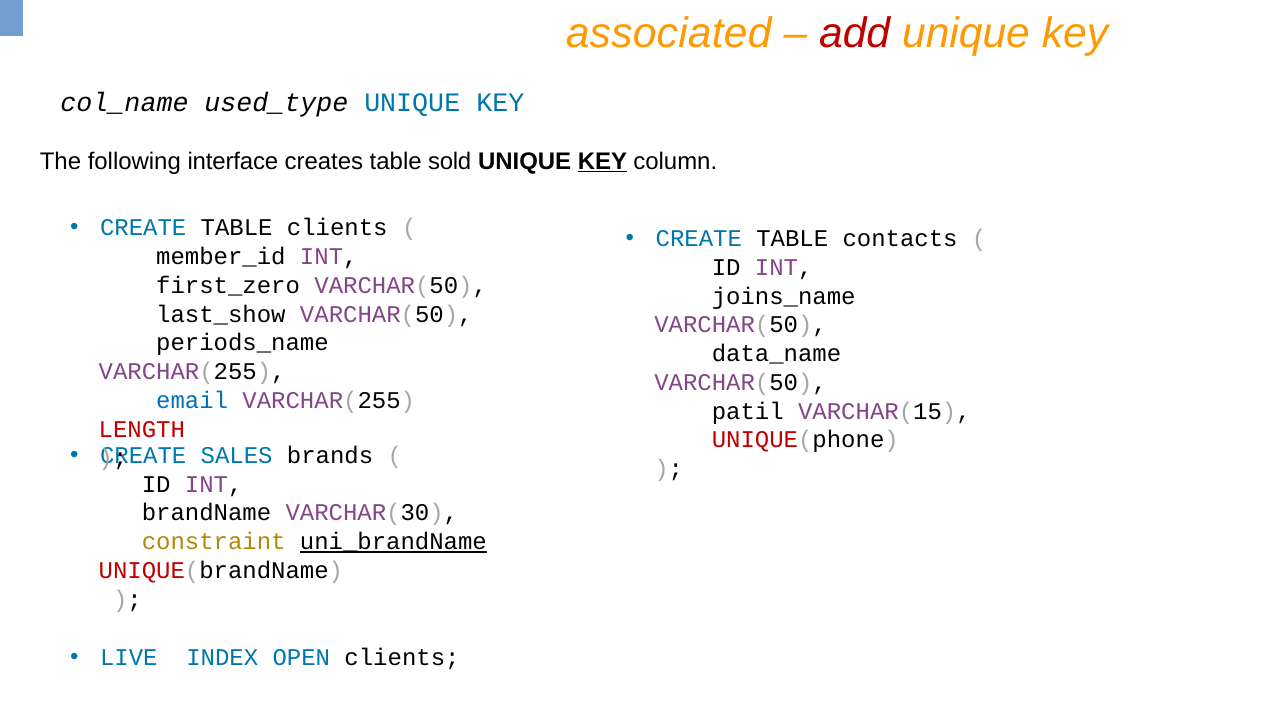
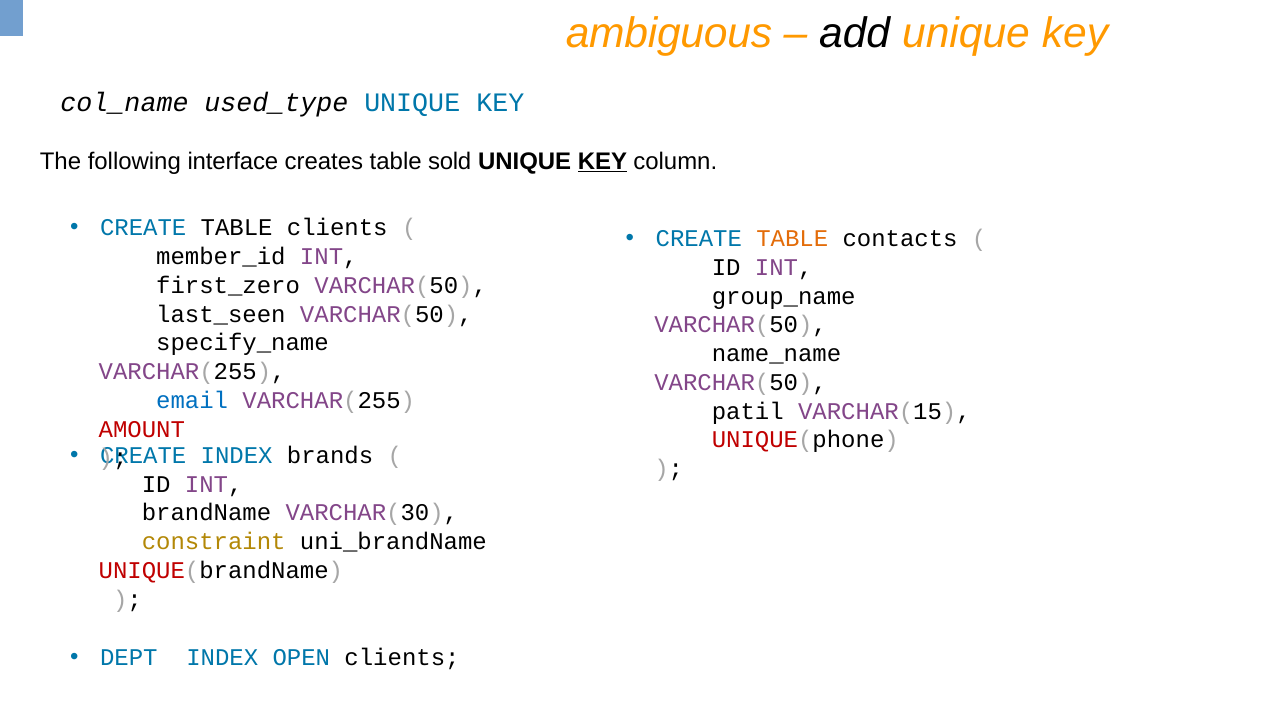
associated: associated -> ambiguous
add colour: red -> black
TABLE at (792, 239) colour: black -> orange
joins_name: joins_name -> group_name
last_show: last_show -> last_seen
periods_name: periods_name -> specify_name
data_name: data_name -> name_name
LENGTH: LENGTH -> AMOUNT
SALES at (237, 455): SALES -> INDEX
uni_brandName underline: present -> none
LIVE: LIVE -> DEPT
